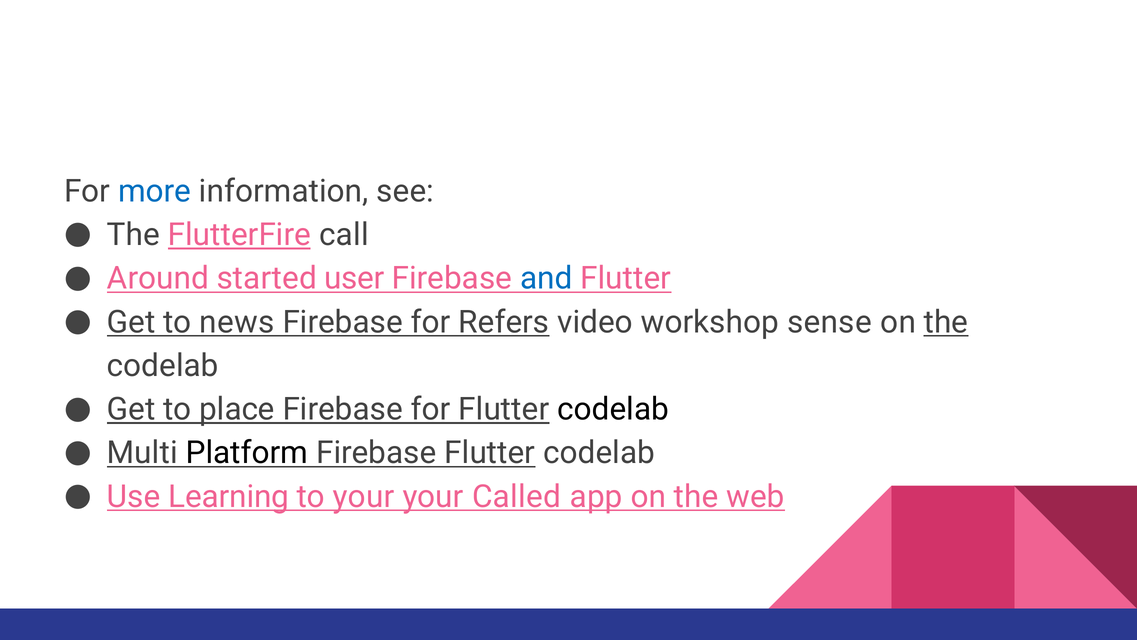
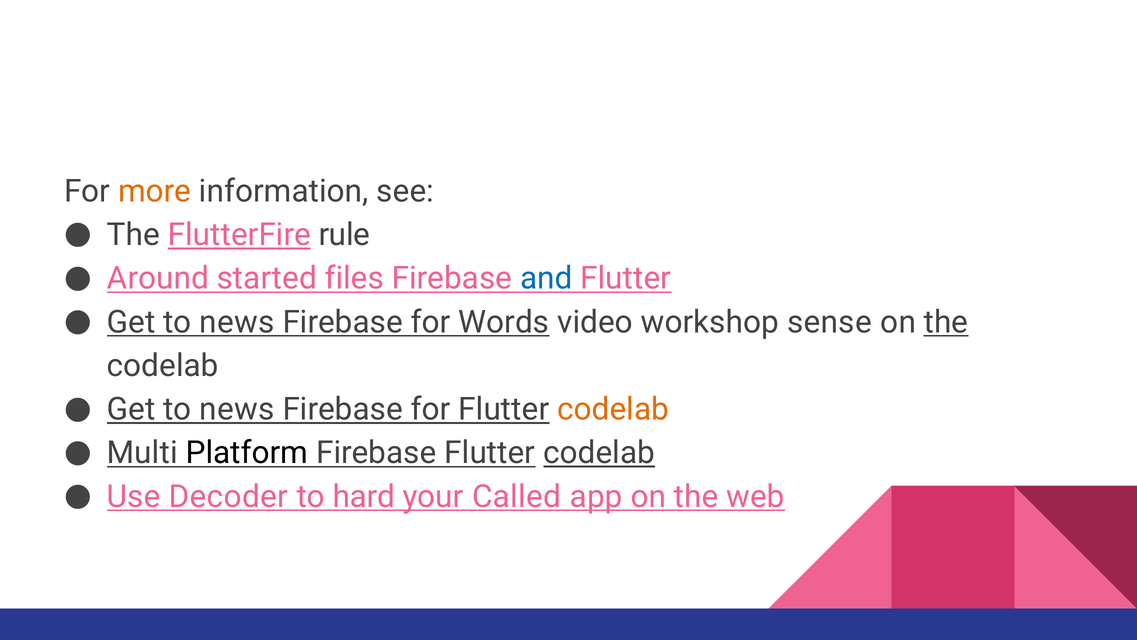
more colour: blue -> orange
call: call -> rule
user: user -> files
Refers: Refers -> Words
place at (237, 409): place -> news
codelab at (613, 409) colour: black -> orange
codelab at (599, 453) underline: none -> present
Learning: Learning -> Decoder
to your: your -> hard
